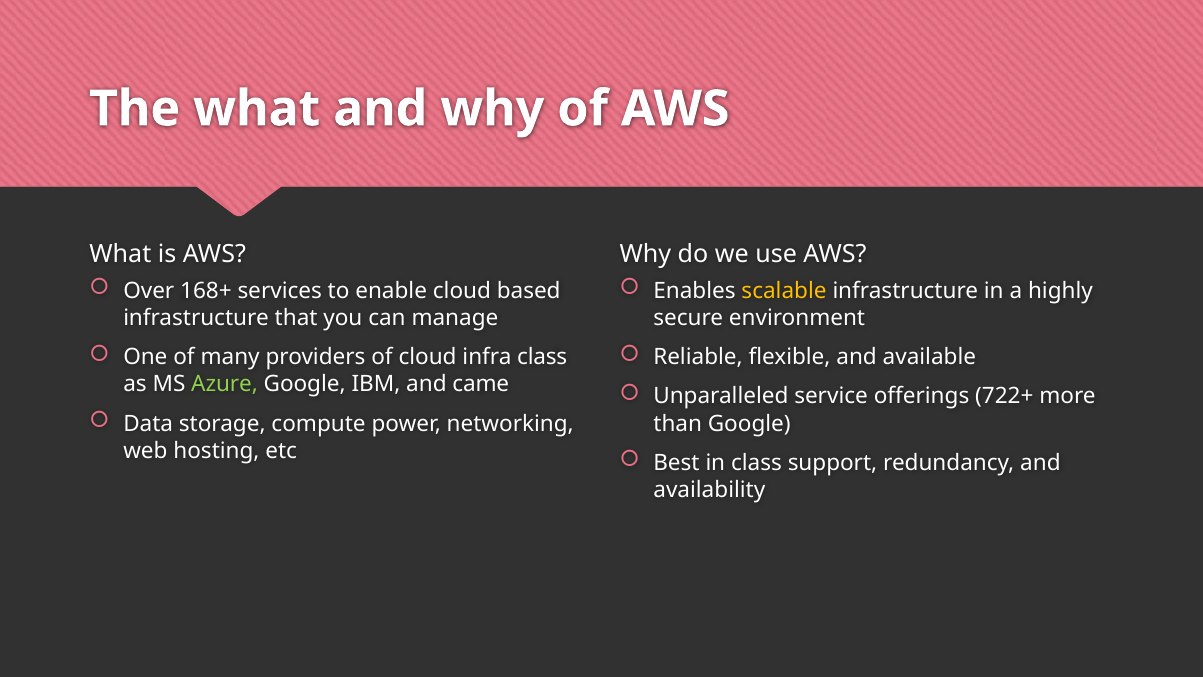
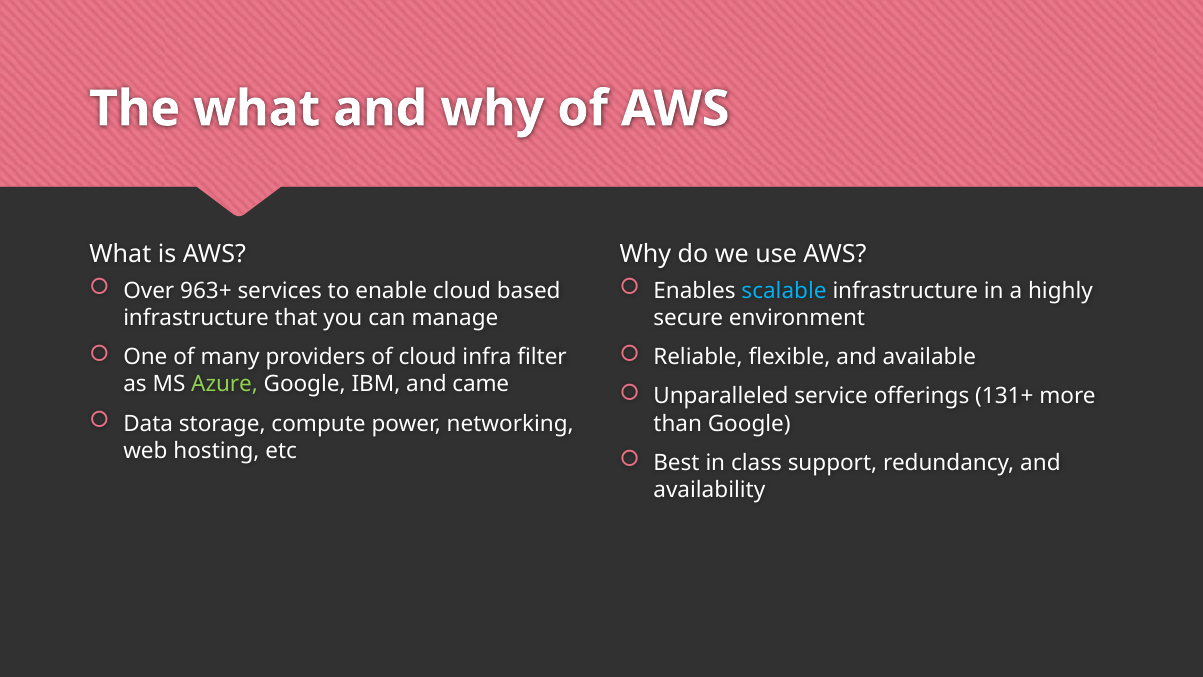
168+: 168+ -> 963+
scalable colour: yellow -> light blue
infra class: class -> filter
722+: 722+ -> 131+
